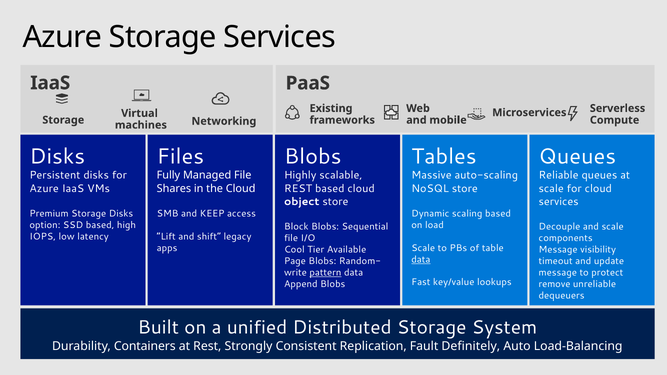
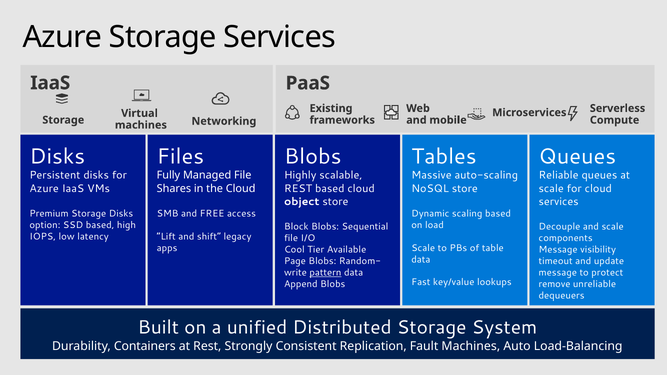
KEEP: KEEP -> FREE
data at (421, 260) underline: present -> none
Fault Definitely: Definitely -> Machines
